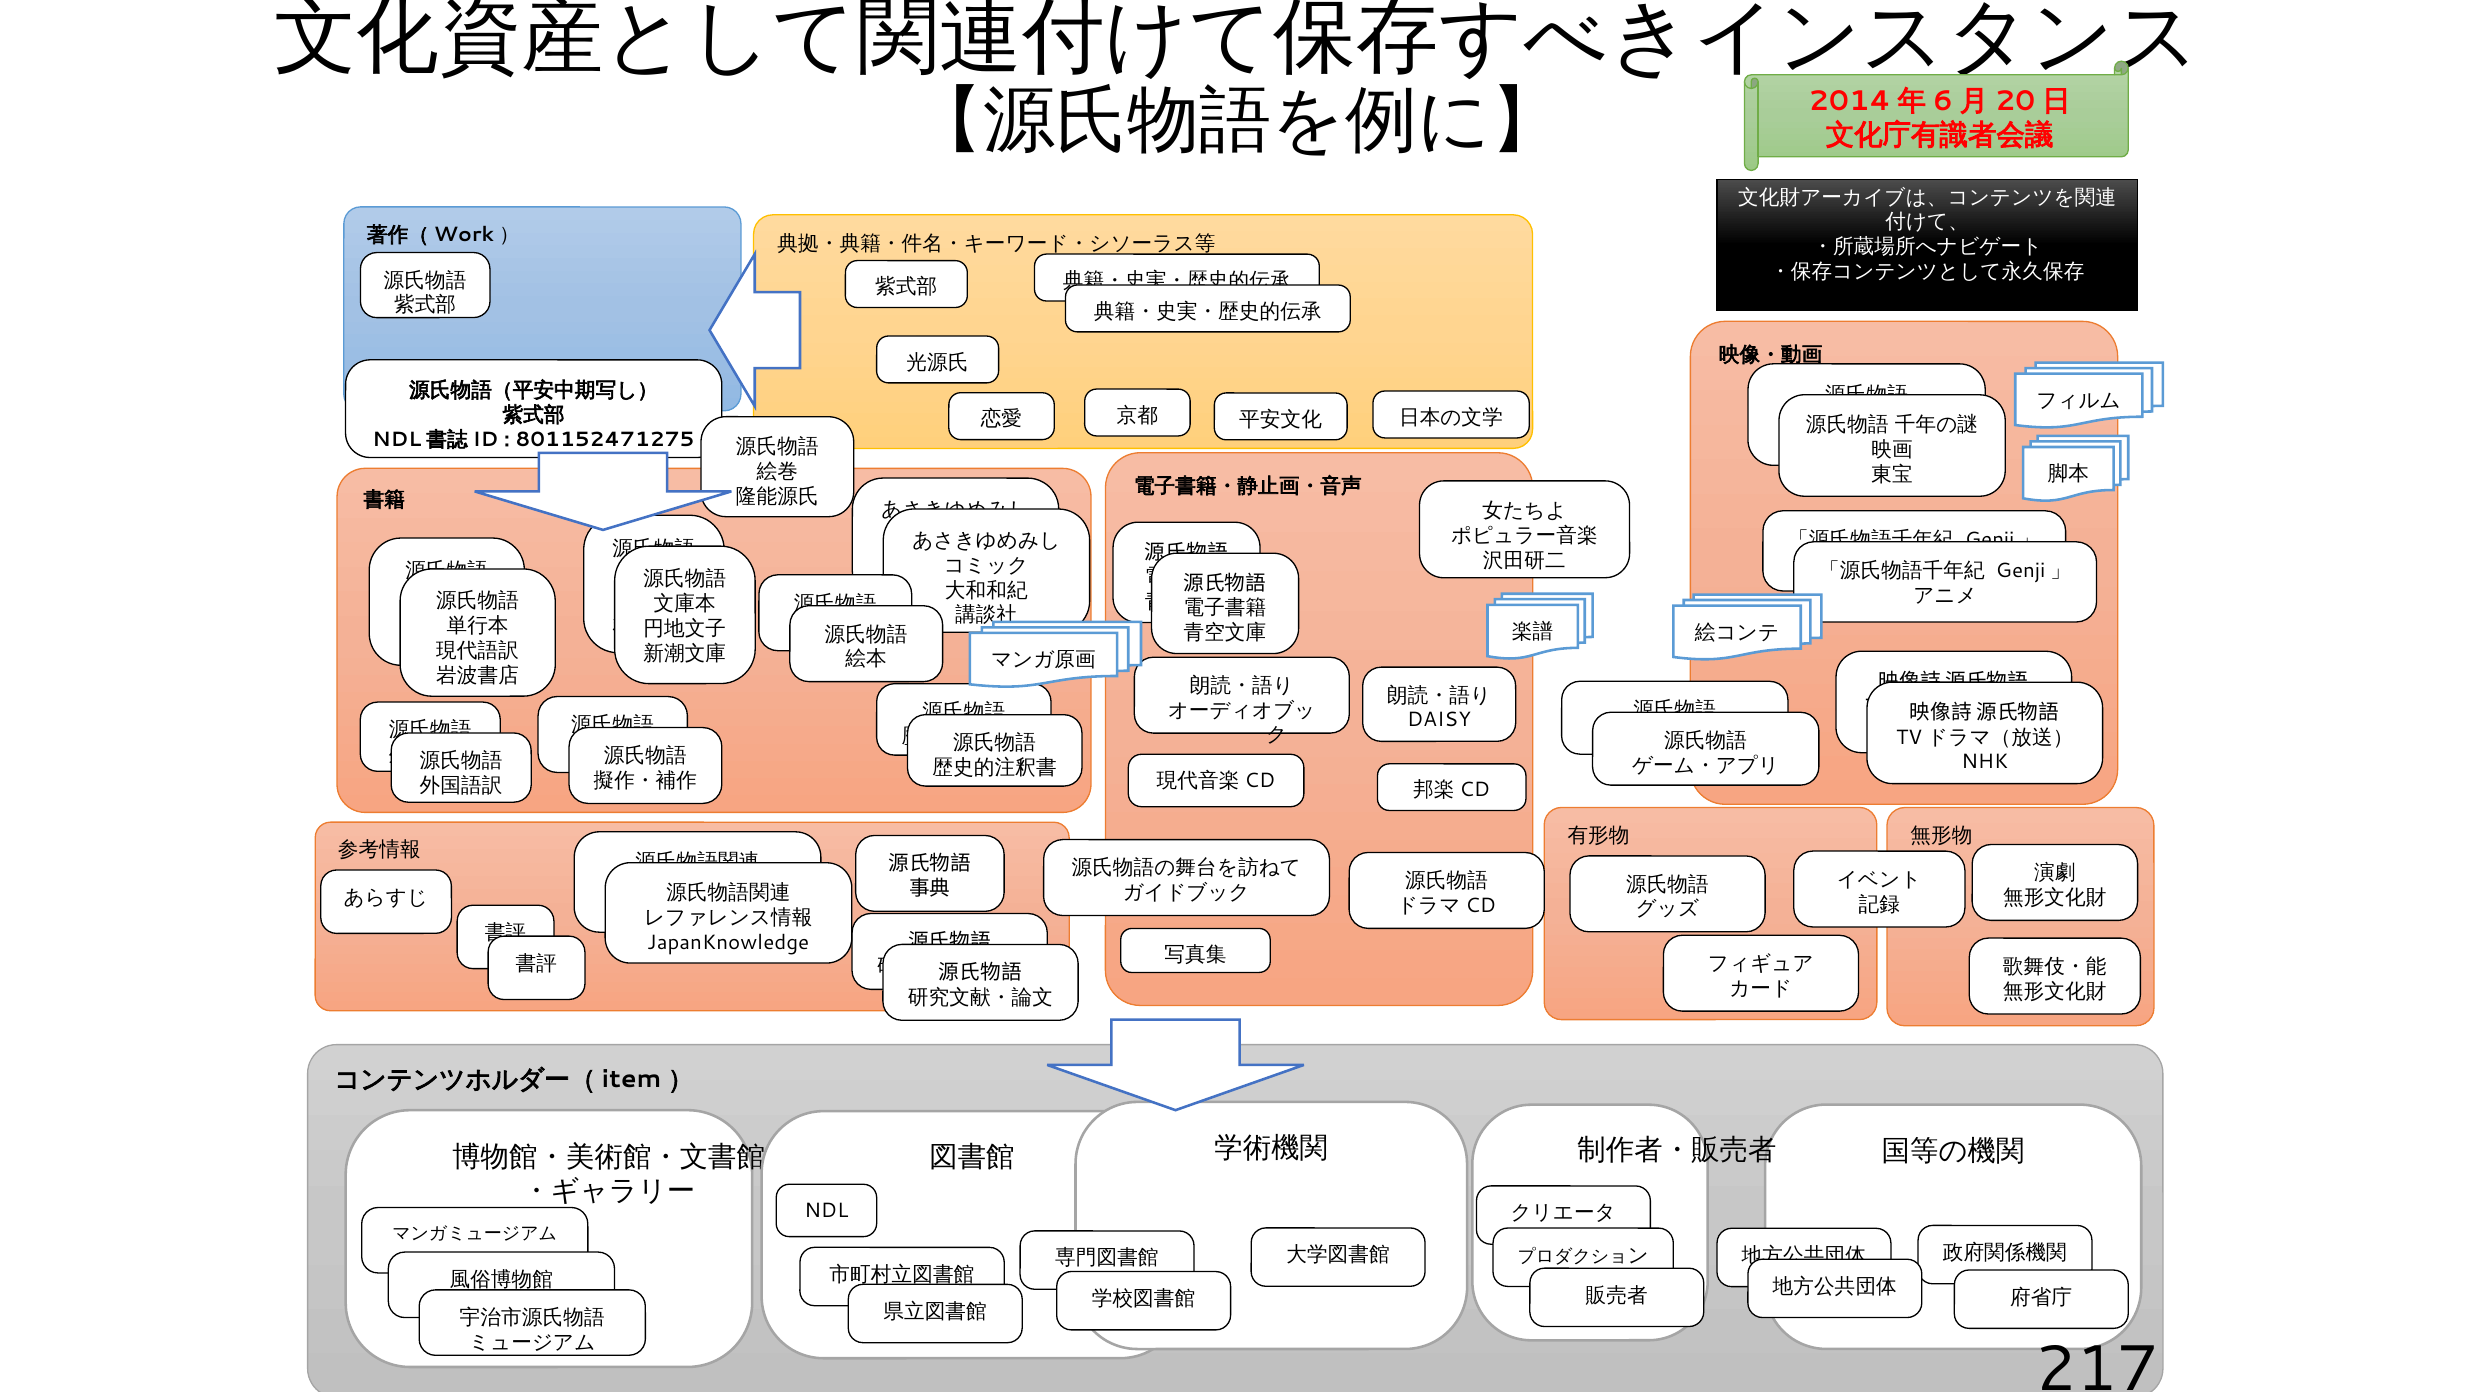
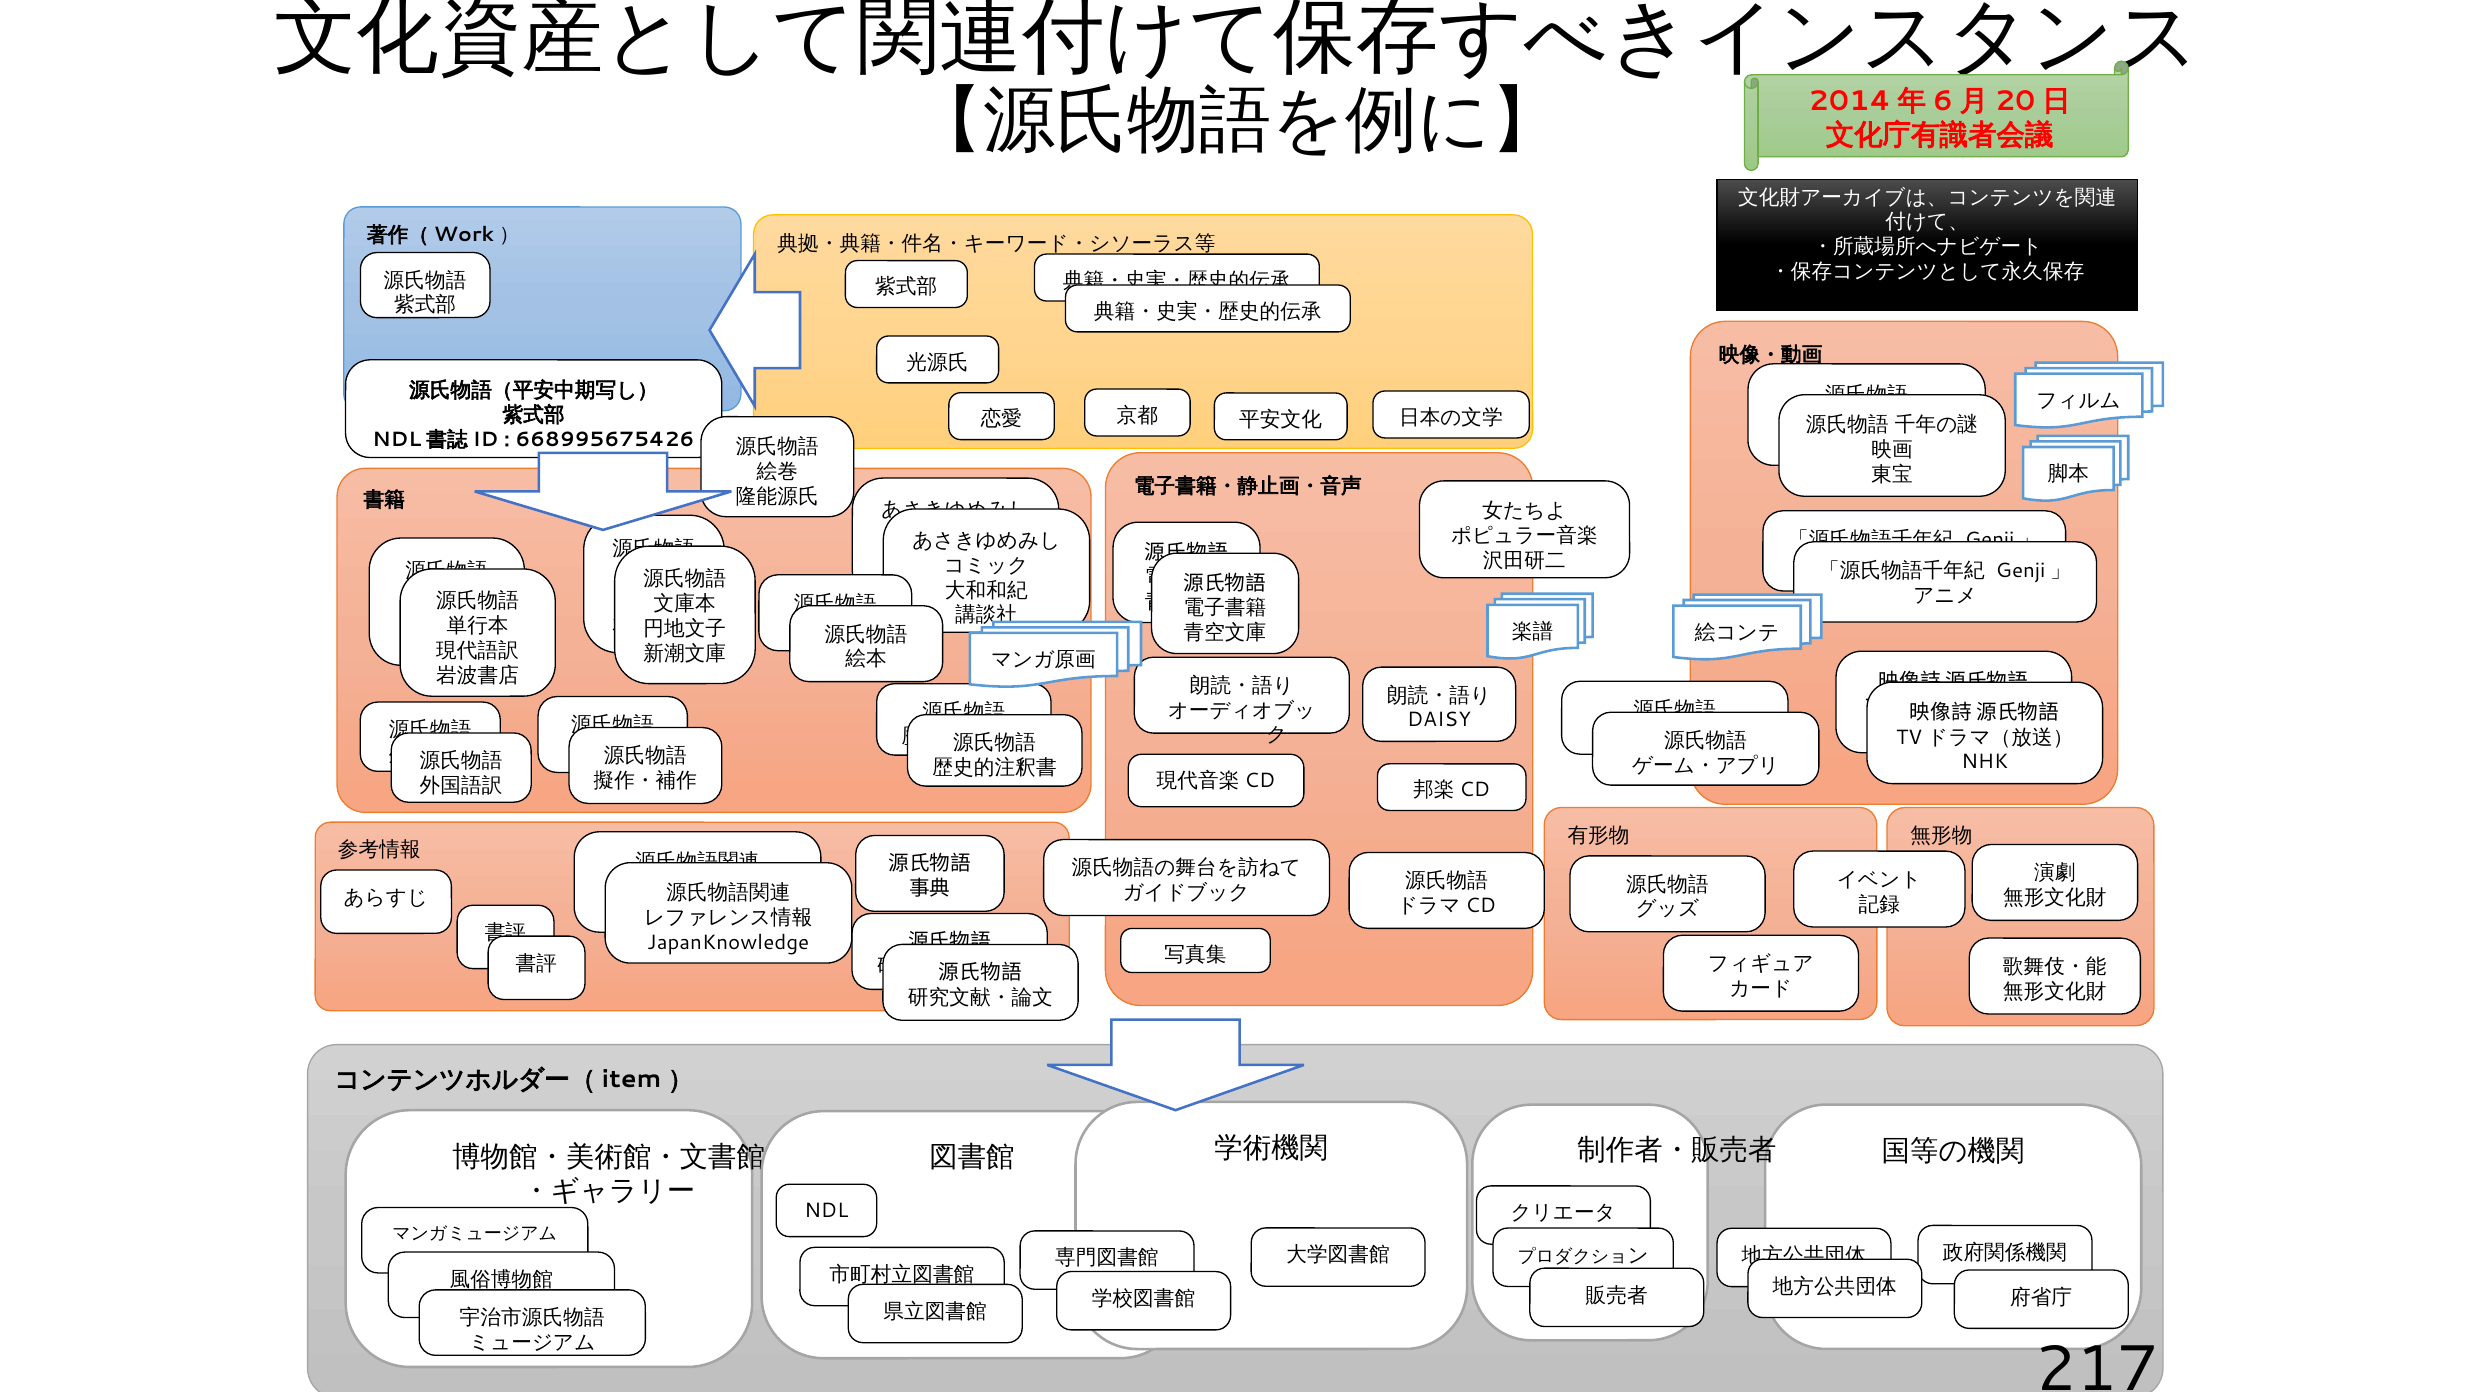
801152471275: 801152471275 -> 668995675426
